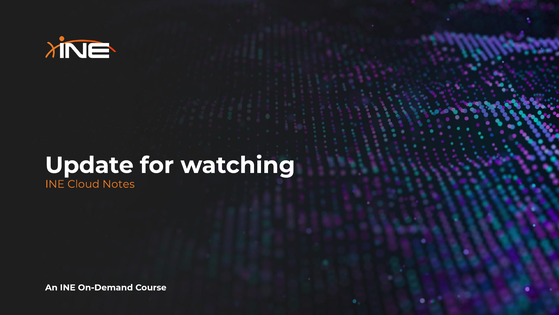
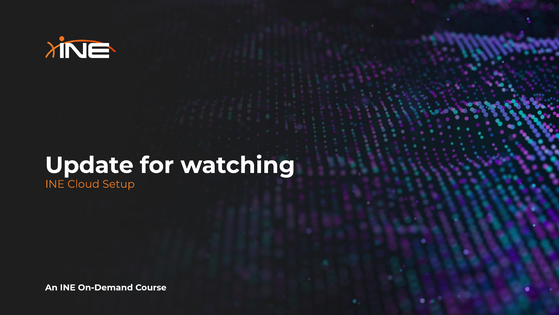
Notes: Notes -> Setup
